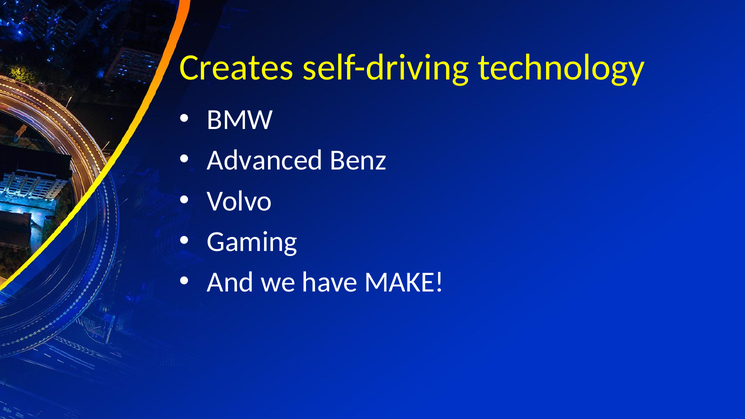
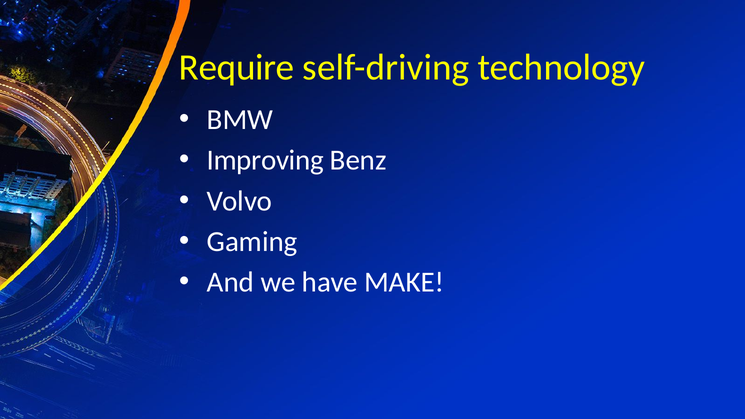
Creates: Creates -> Require
Advanced: Advanced -> Improving
